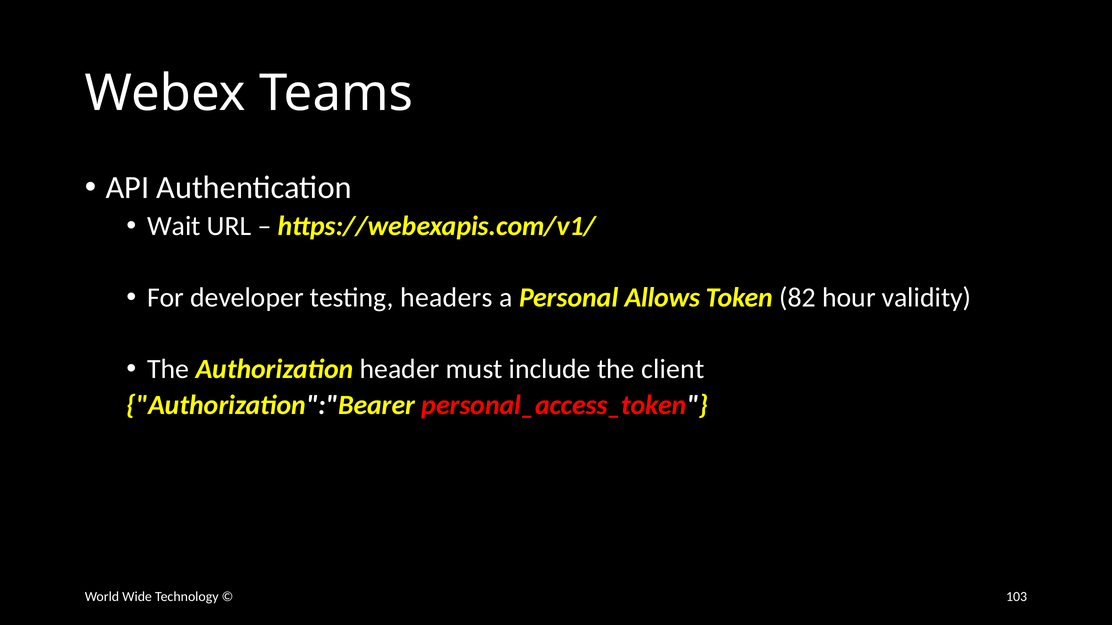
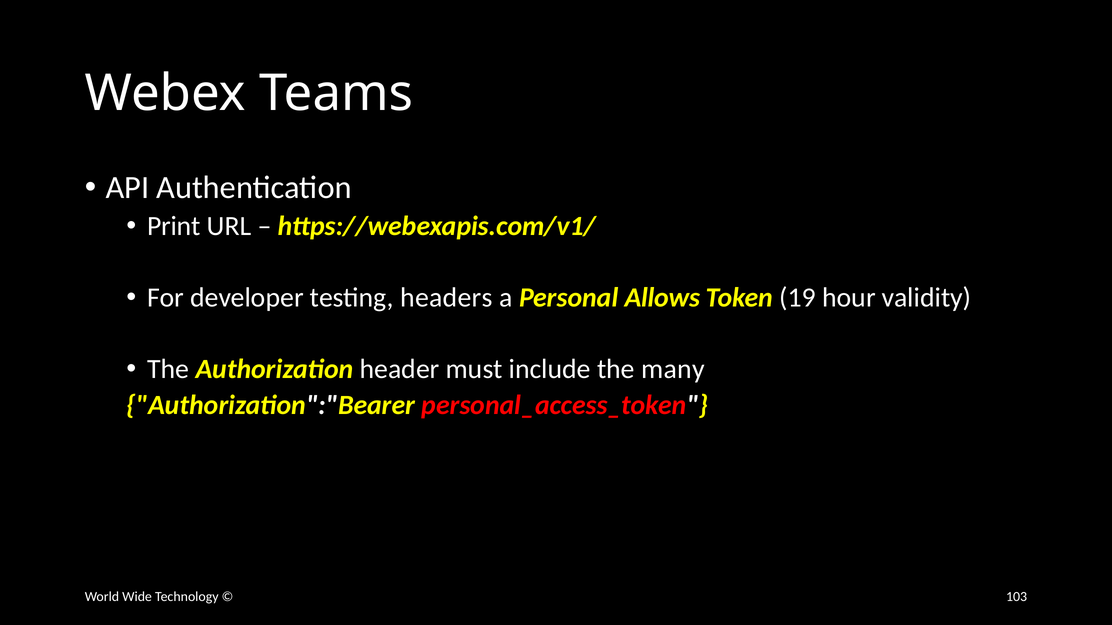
Wait: Wait -> Print
82: 82 -> 19
client: client -> many
